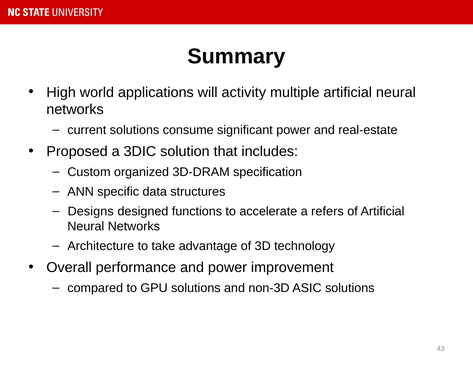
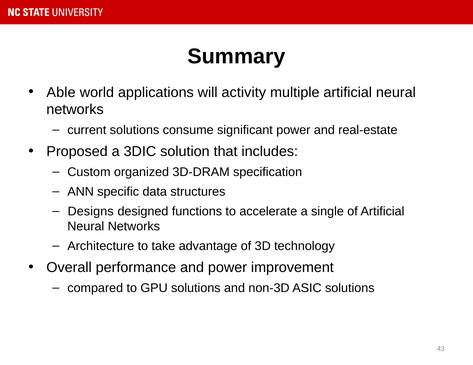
High: High -> Able
refers: refers -> single
